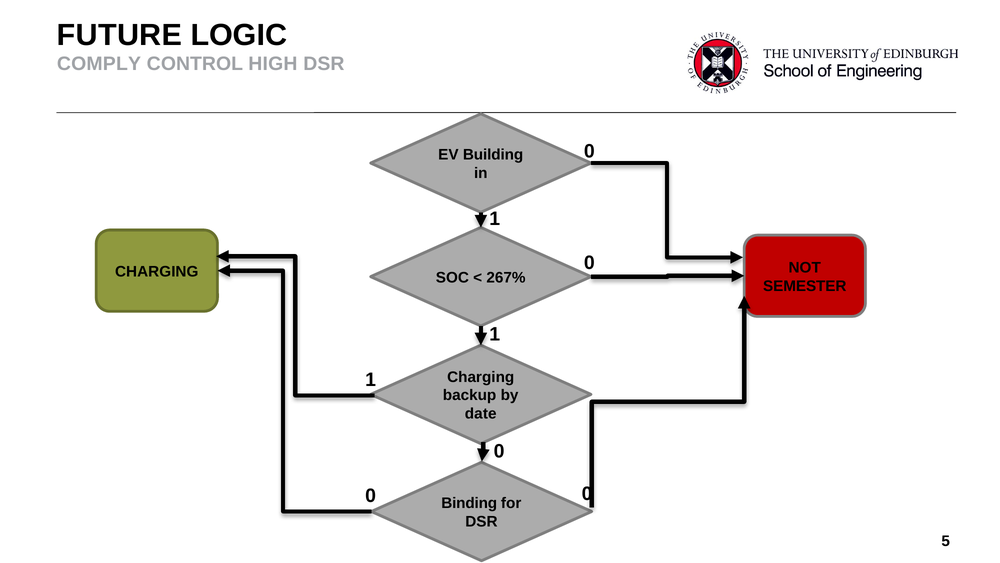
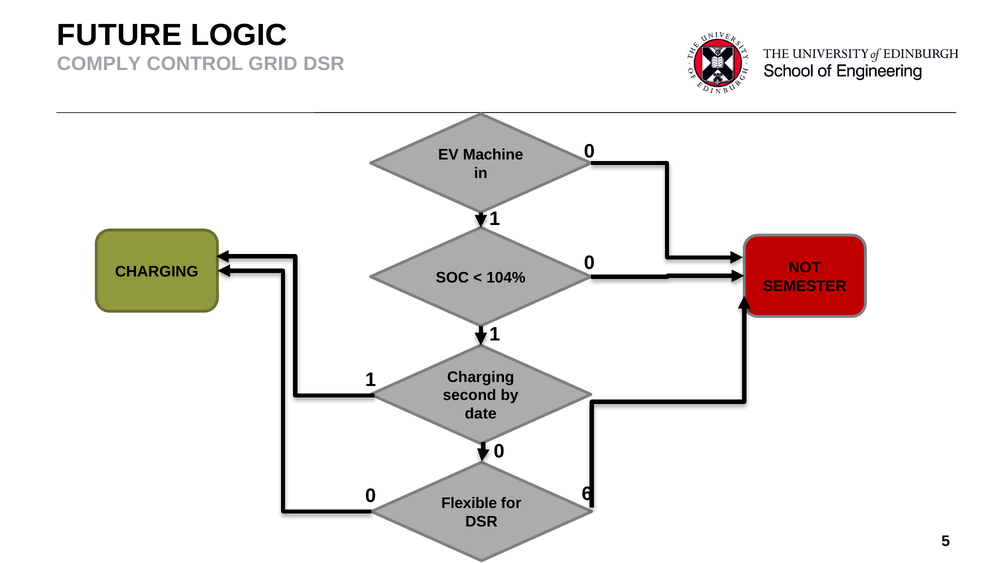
HIGH: HIGH -> GRID
Building: Building -> Machine
267%: 267% -> 104%
backup: backup -> second
0 at (587, 494): 0 -> 6
Binding: Binding -> Flexible
